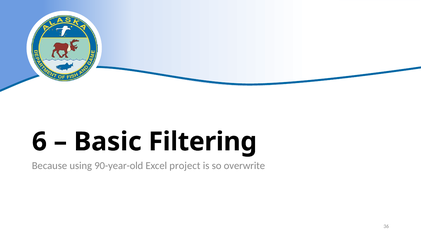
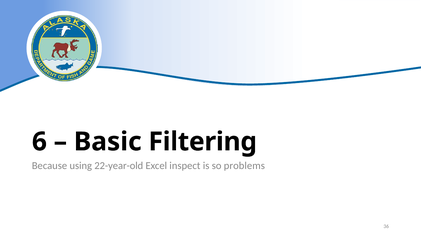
90-year-old: 90-year-old -> 22-year-old
project: project -> inspect
overwrite: overwrite -> problems
